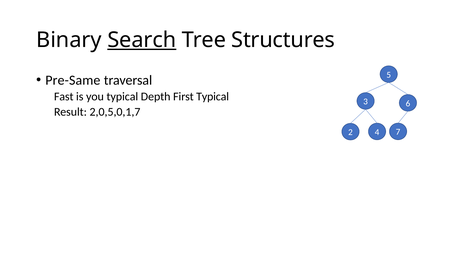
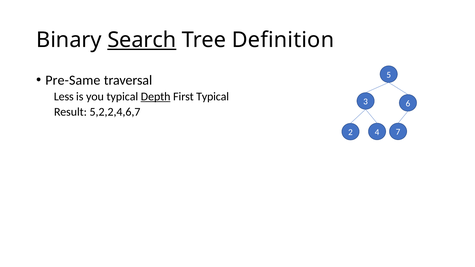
Structures: Structures -> Definition
Fast: Fast -> Less
Depth underline: none -> present
2,0,5,0,1,7: 2,0,5,0,1,7 -> 5,2,2,4,6,7
